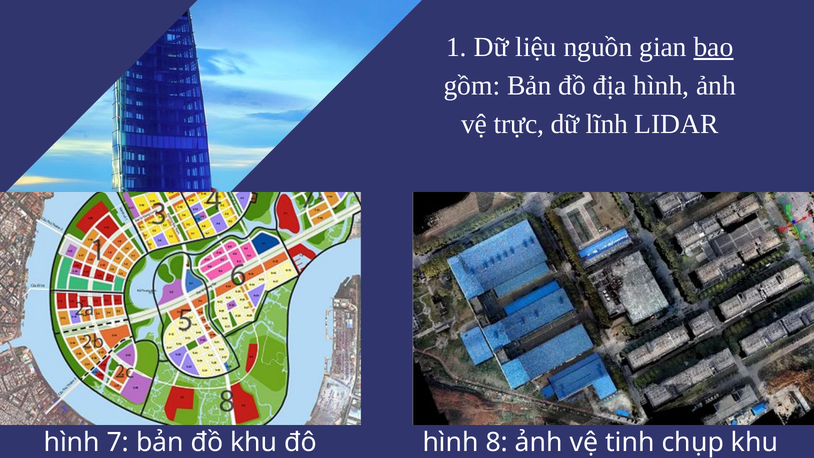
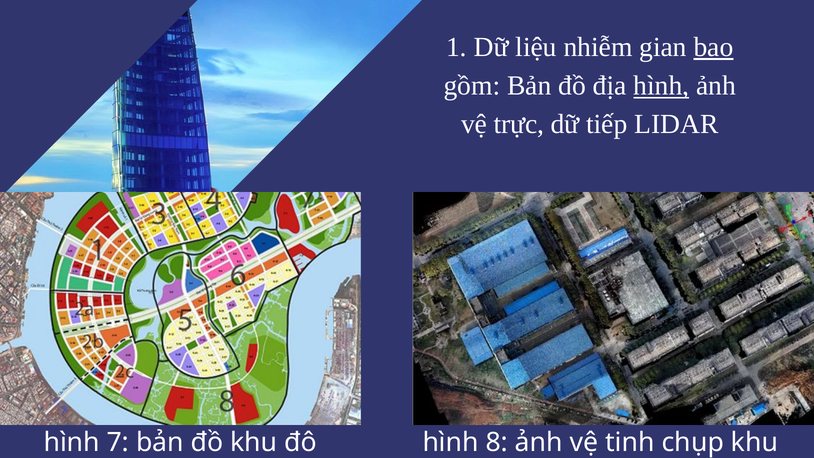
nguồn: nguồn -> nhiễm
hình at (661, 86) underline: none -> present
lĩnh: lĩnh -> tiếp
